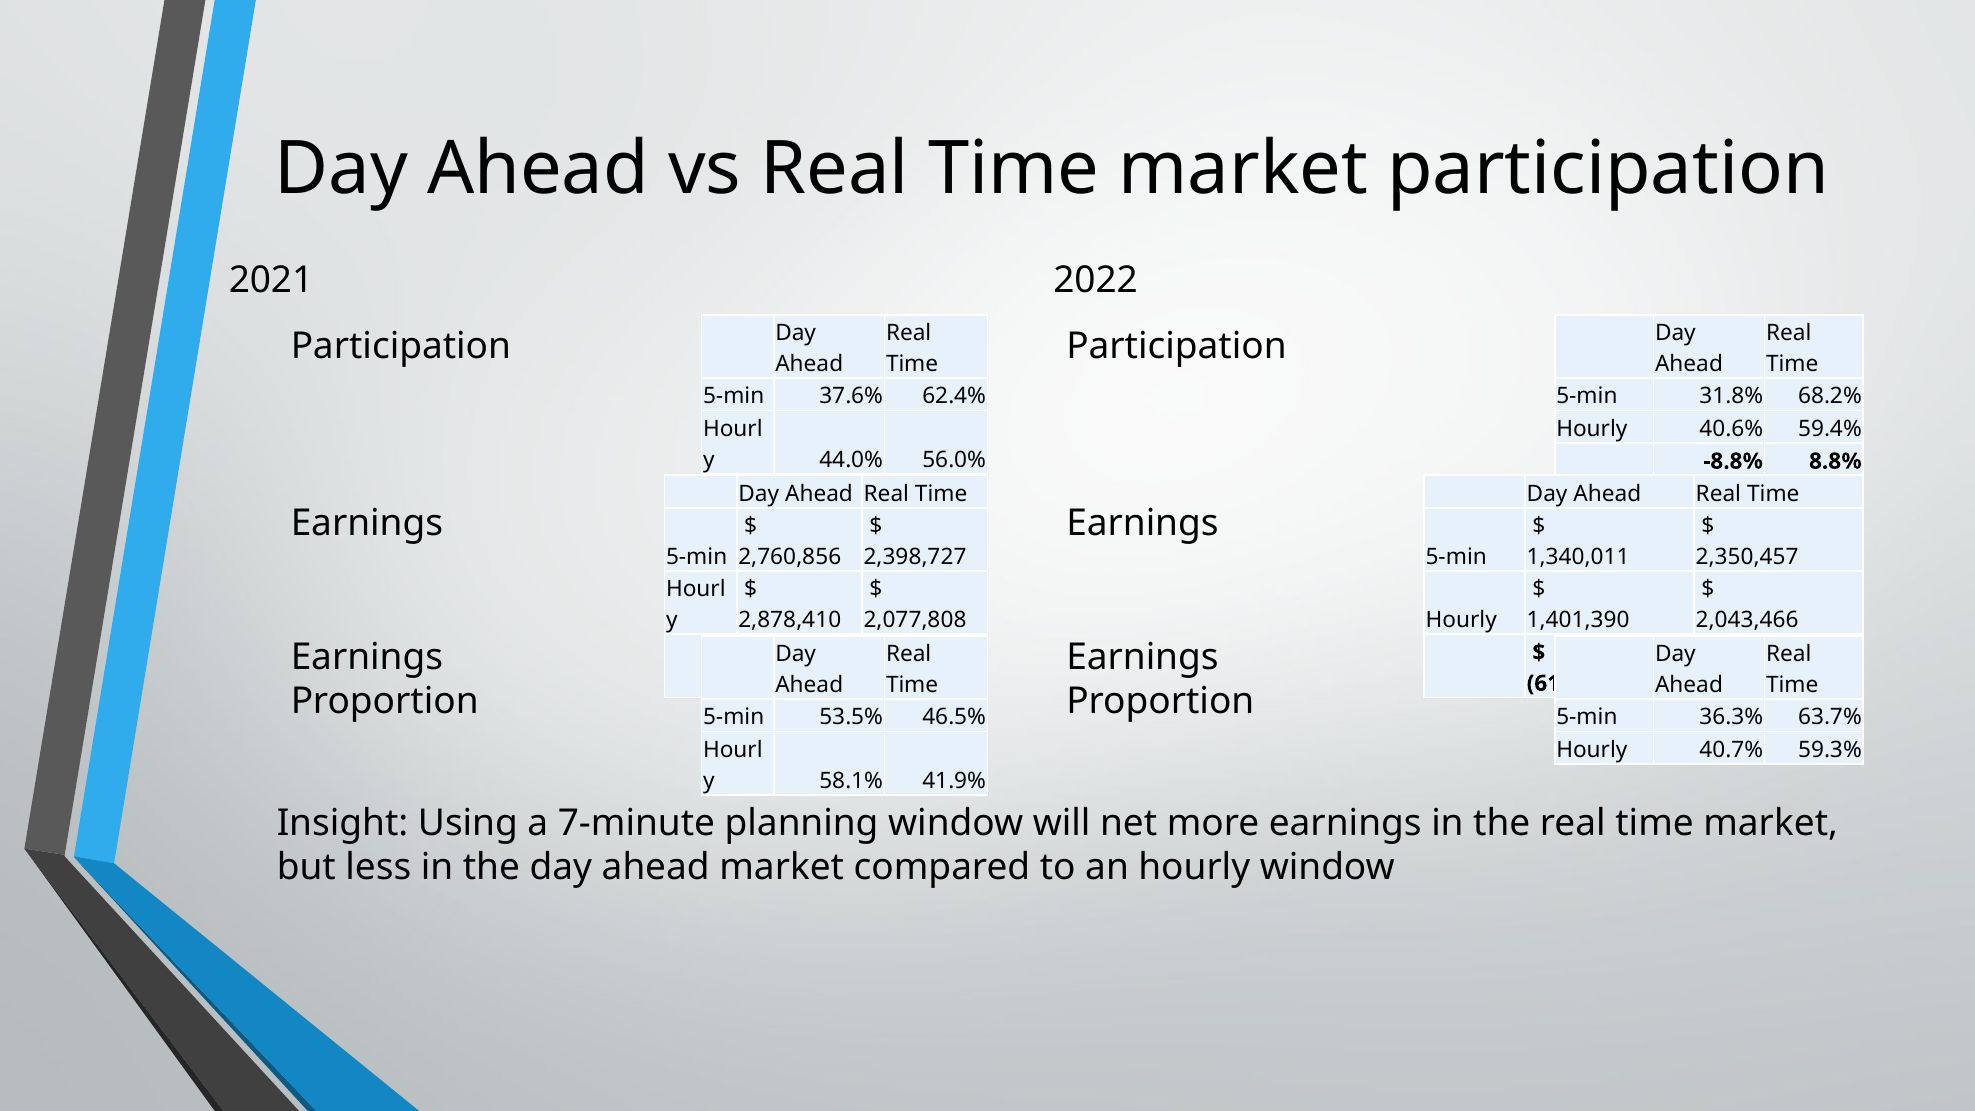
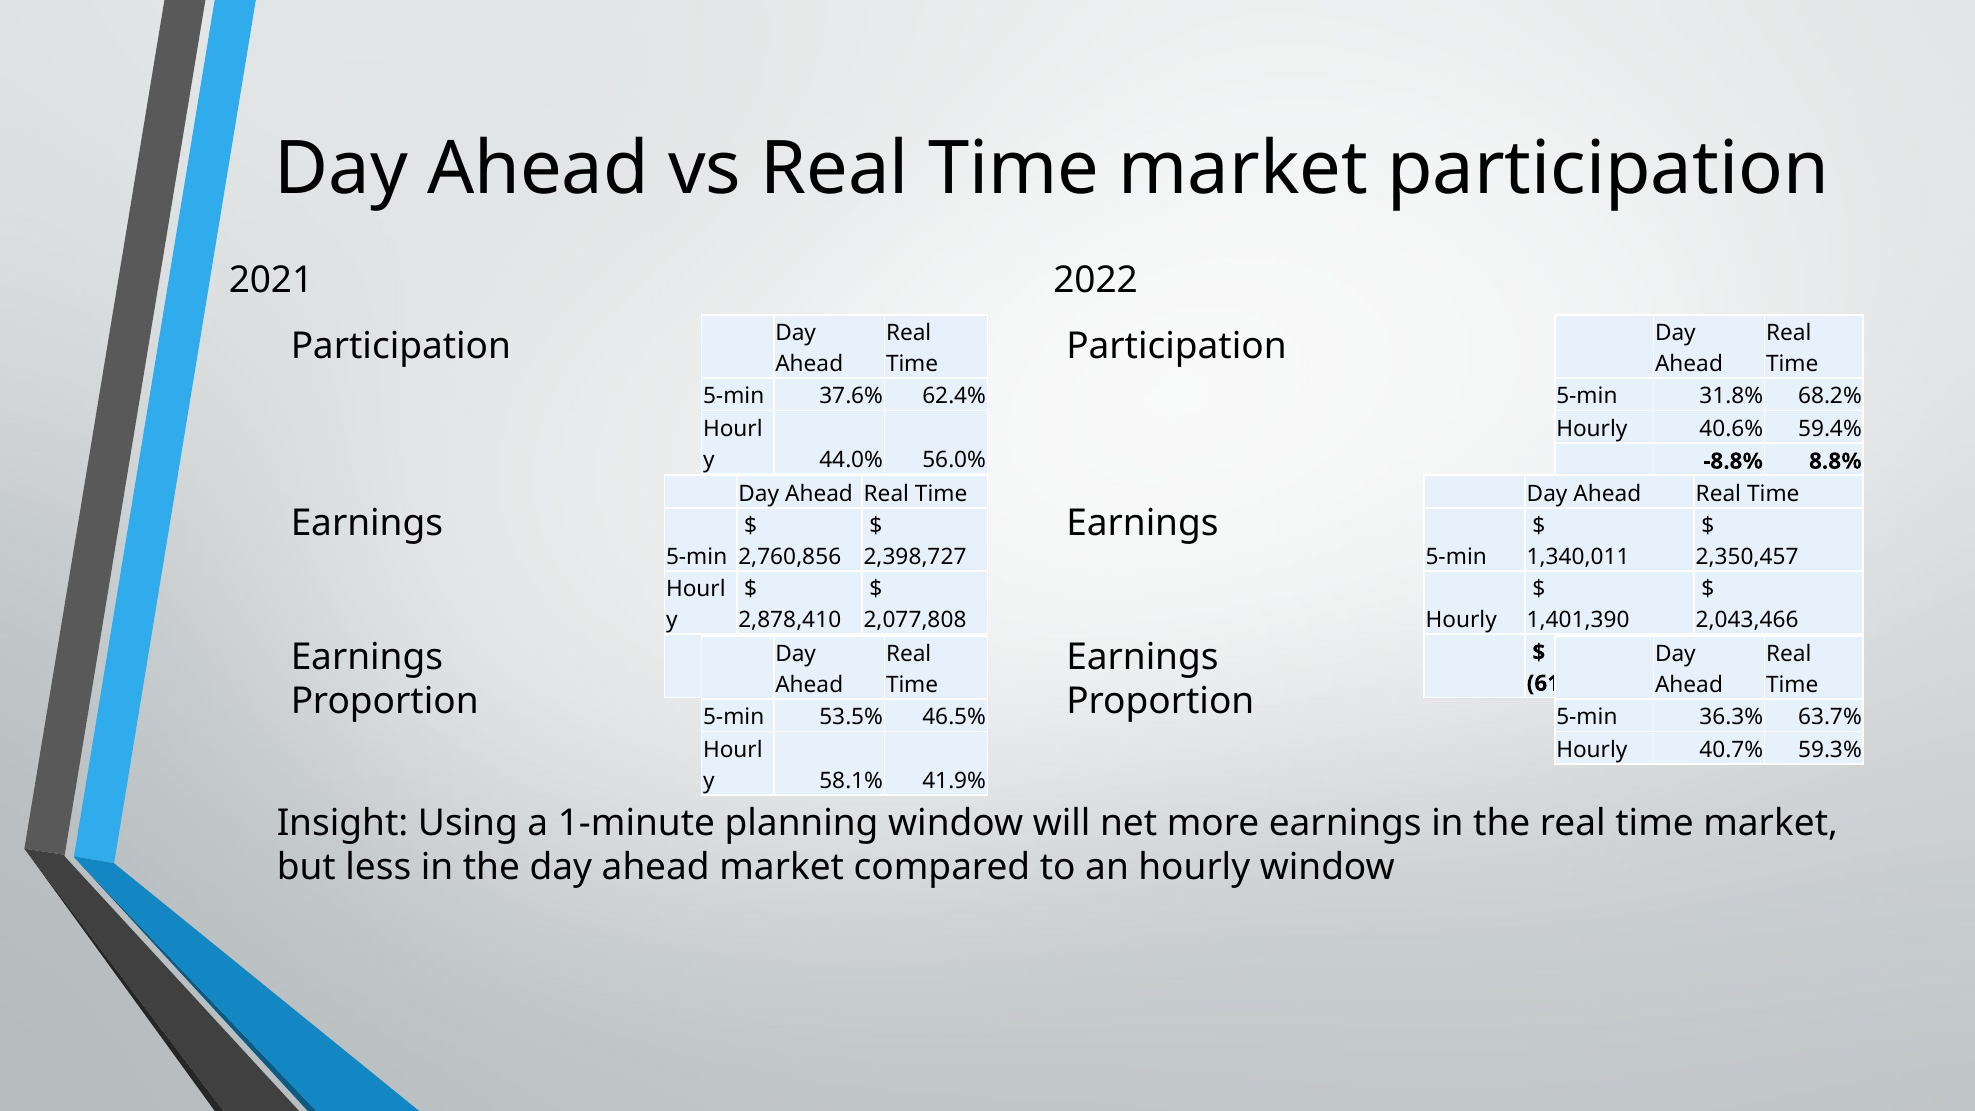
7-minute: 7-minute -> 1-minute
